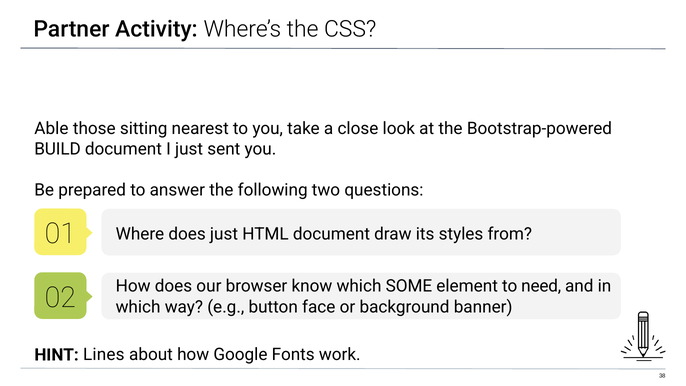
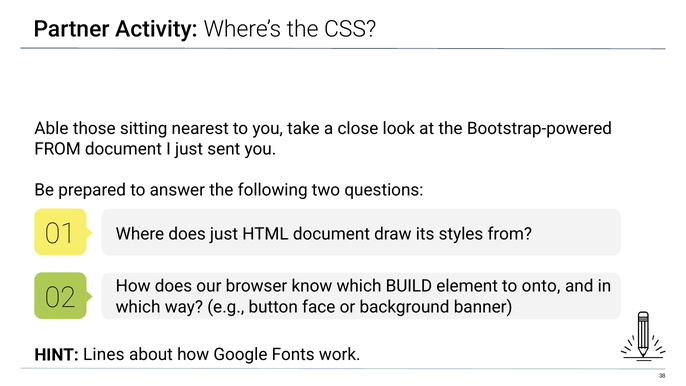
BUILD at (58, 149): BUILD -> FROM
SOME: SOME -> BUILD
need: need -> onto
